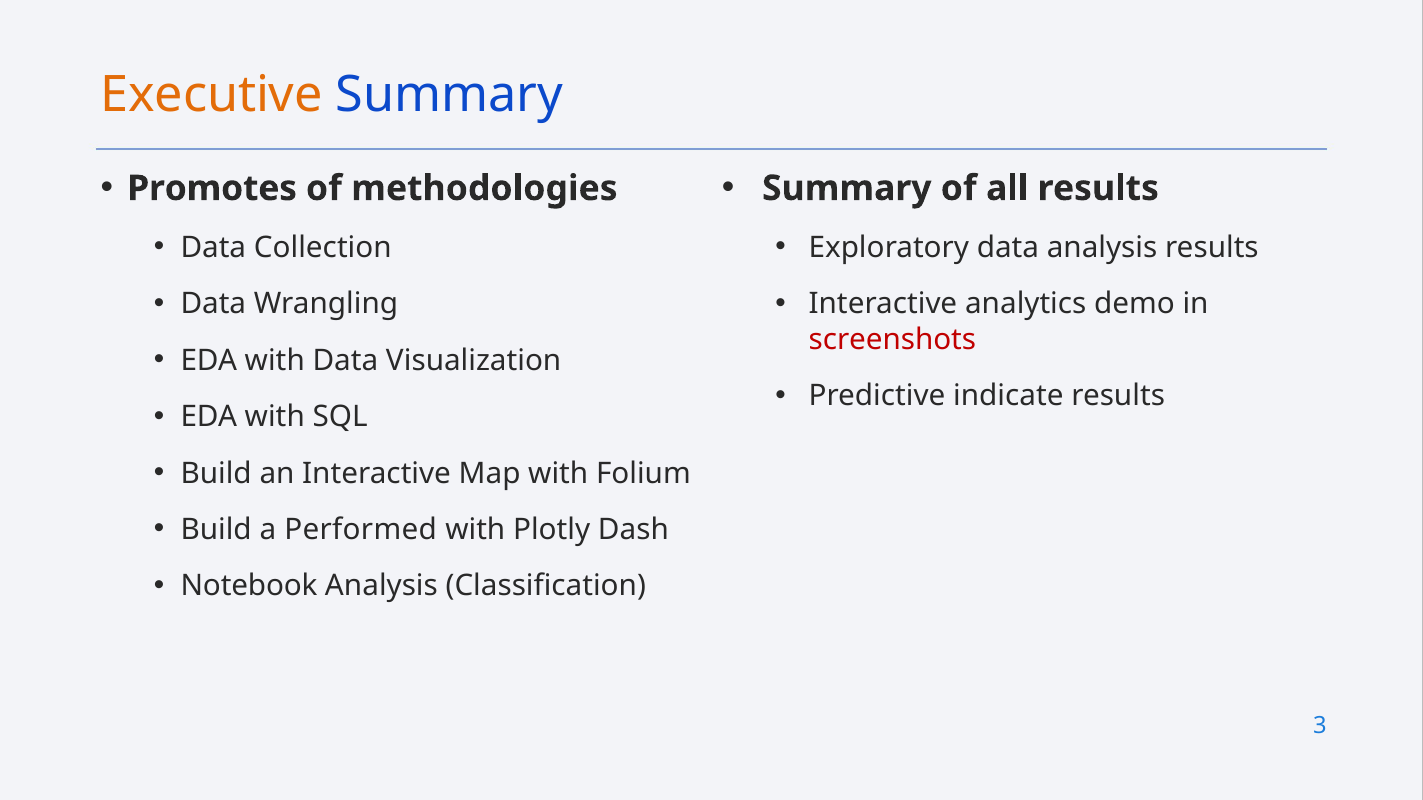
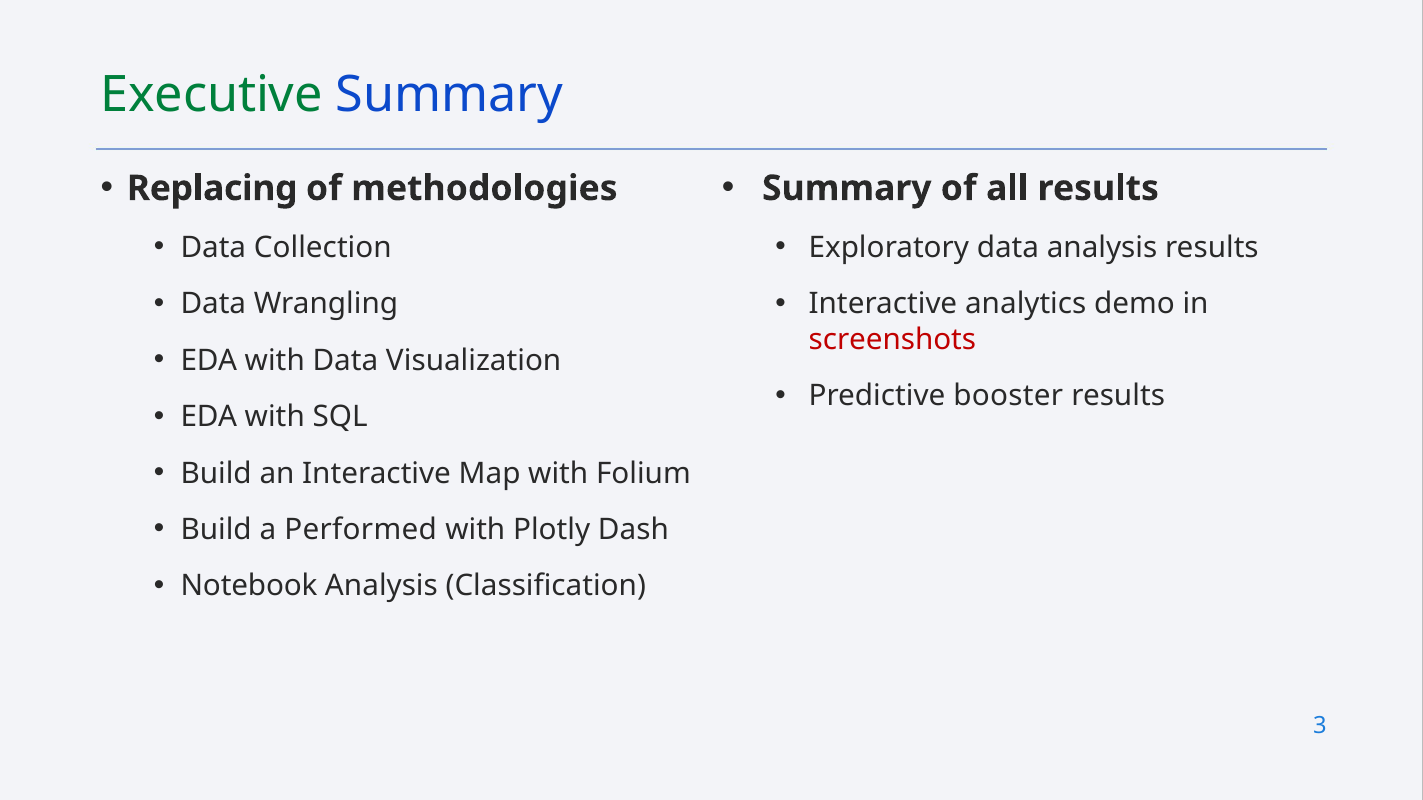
Executive colour: orange -> green
Promotes: Promotes -> Replacing
indicate: indicate -> booster
